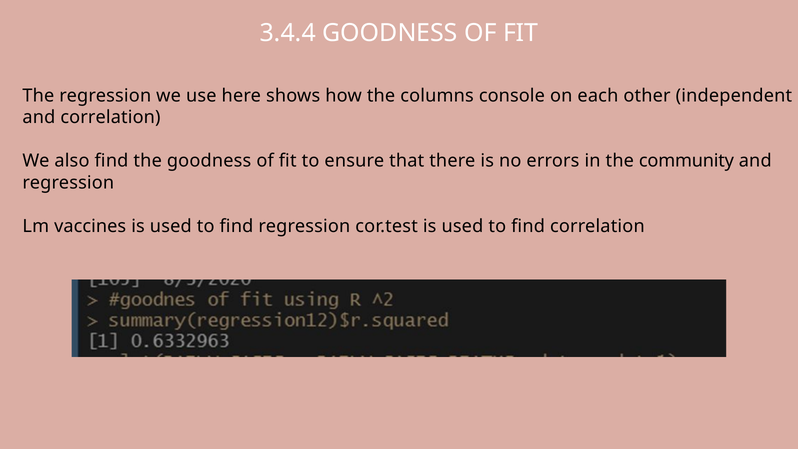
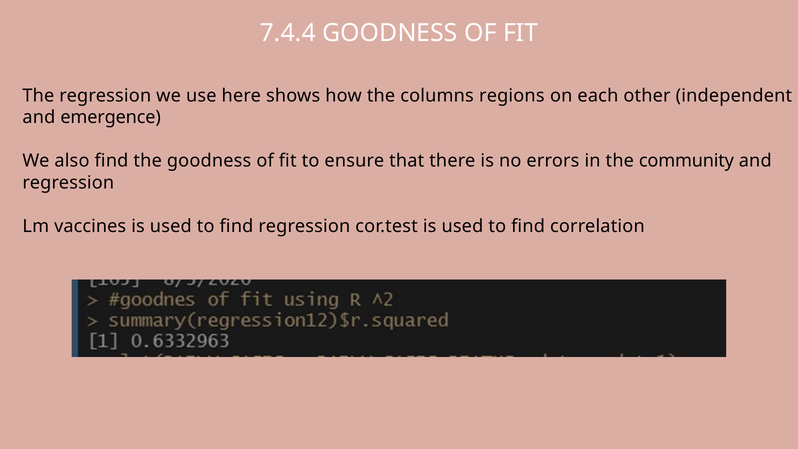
3.4.4: 3.4.4 -> 7.4.4
console: console -> regions
and correlation: correlation -> emergence
